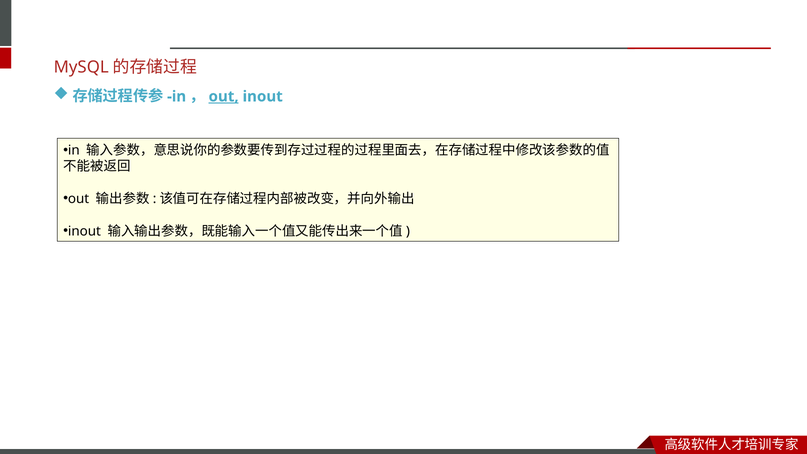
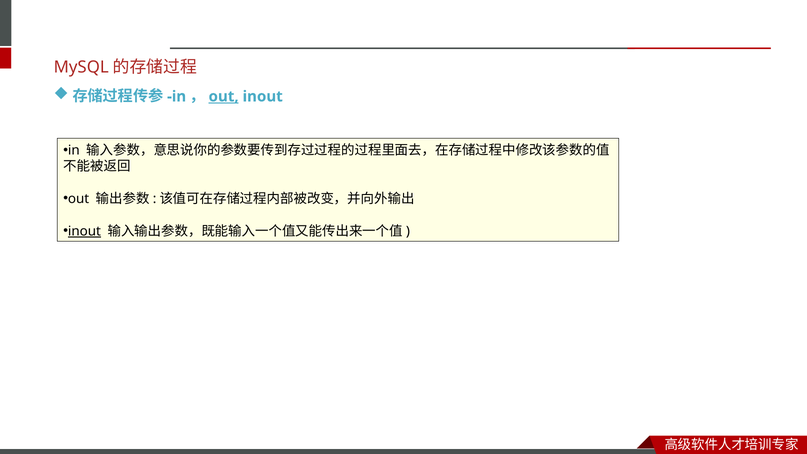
inout at (84, 231) underline: none -> present
